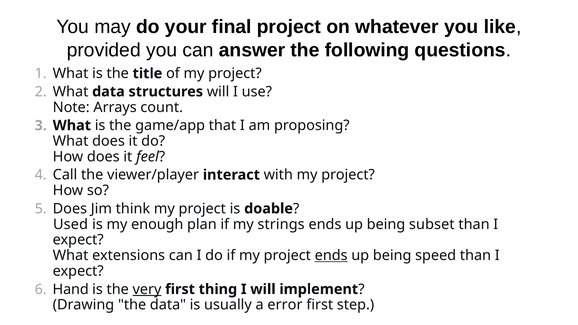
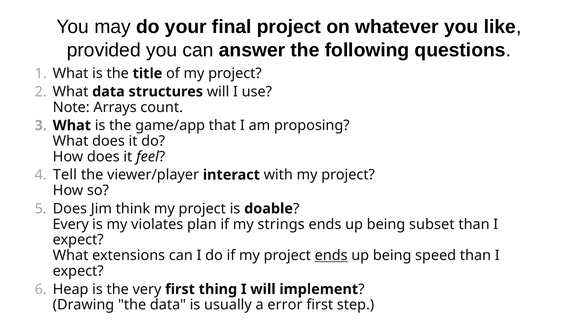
Call: Call -> Tell
Used: Used -> Every
enough: enough -> violates
Hand: Hand -> Heap
very underline: present -> none
